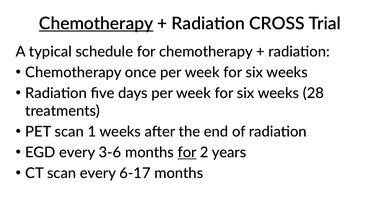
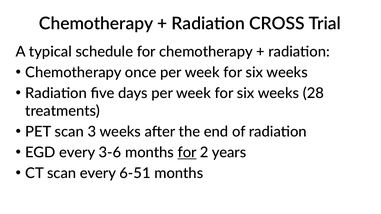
Chemotherapy at (96, 24) underline: present -> none
1: 1 -> 3
6-17: 6-17 -> 6-51
